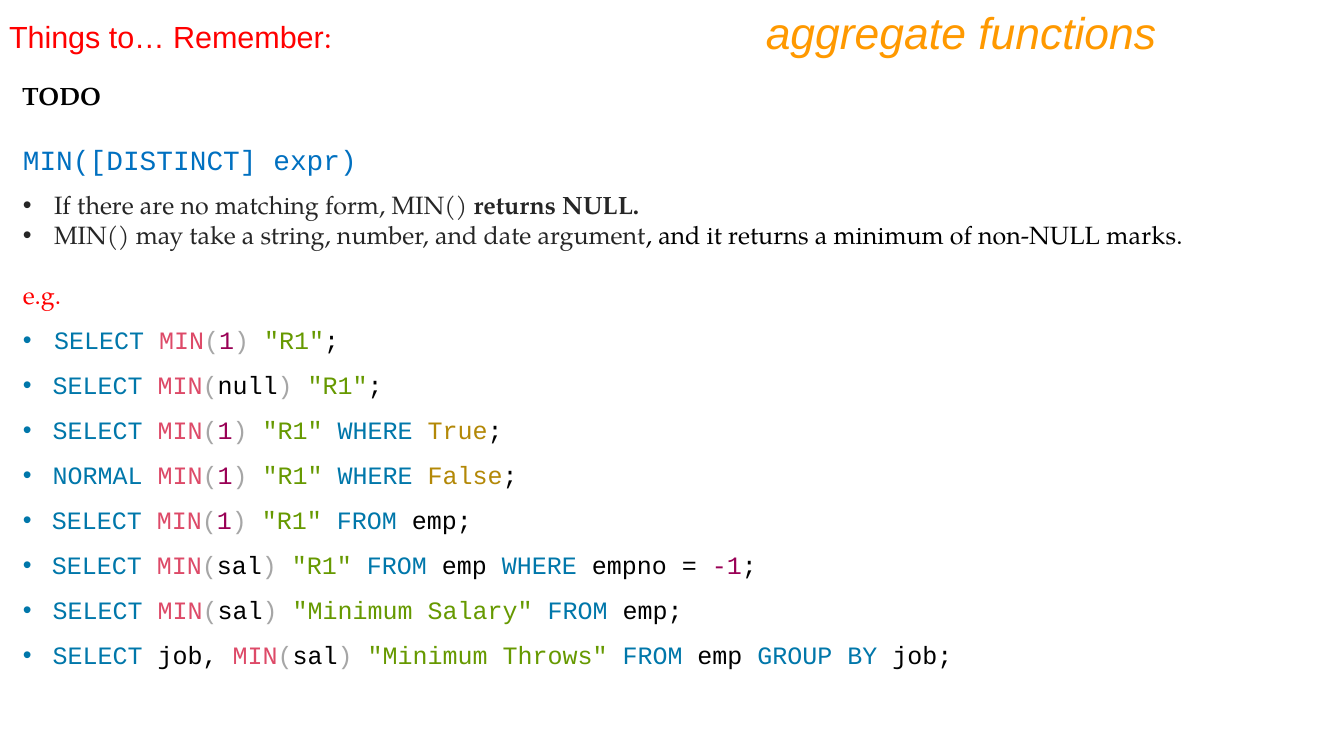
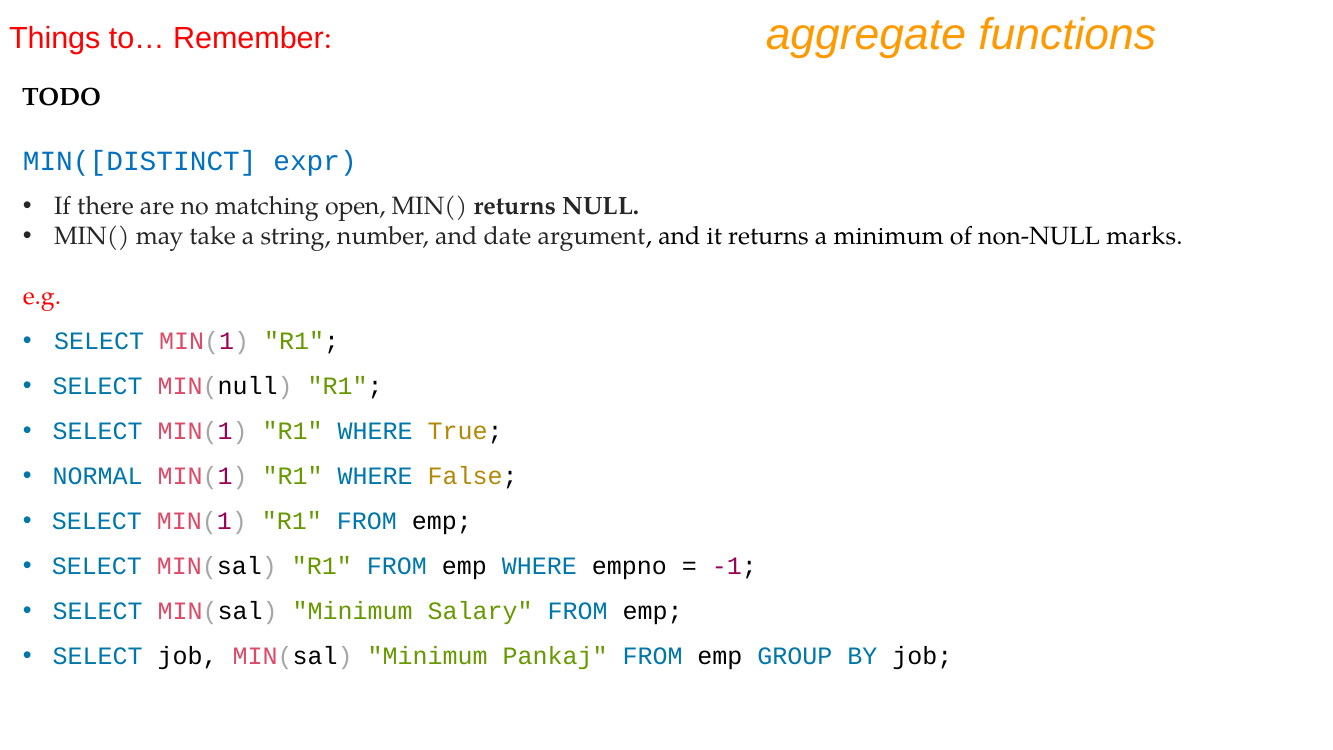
form: form -> open
Throws: Throws -> Pankaj
